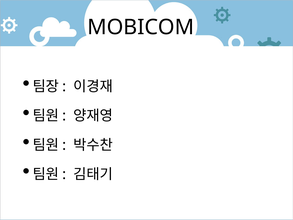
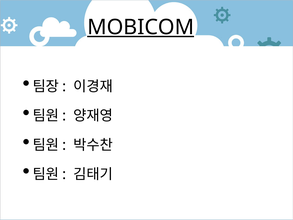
MOBICOM underline: none -> present
